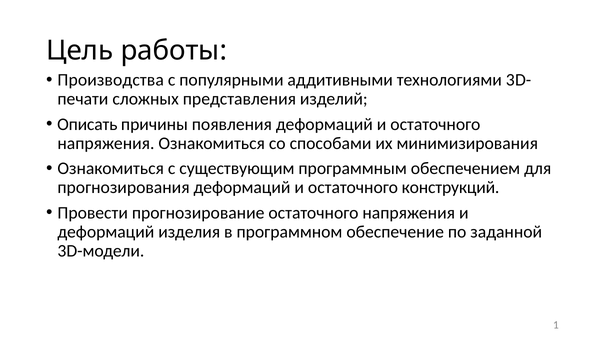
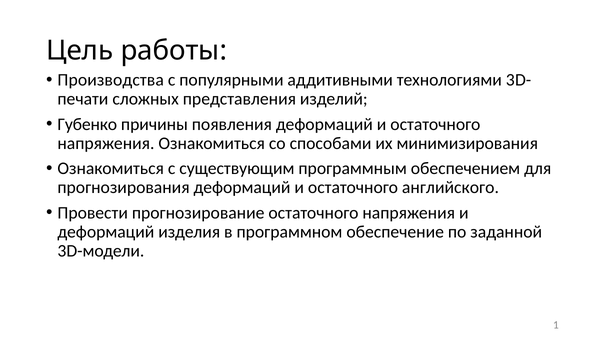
Описать: Описать -> Губенко
конструкций: конструкций -> английского
